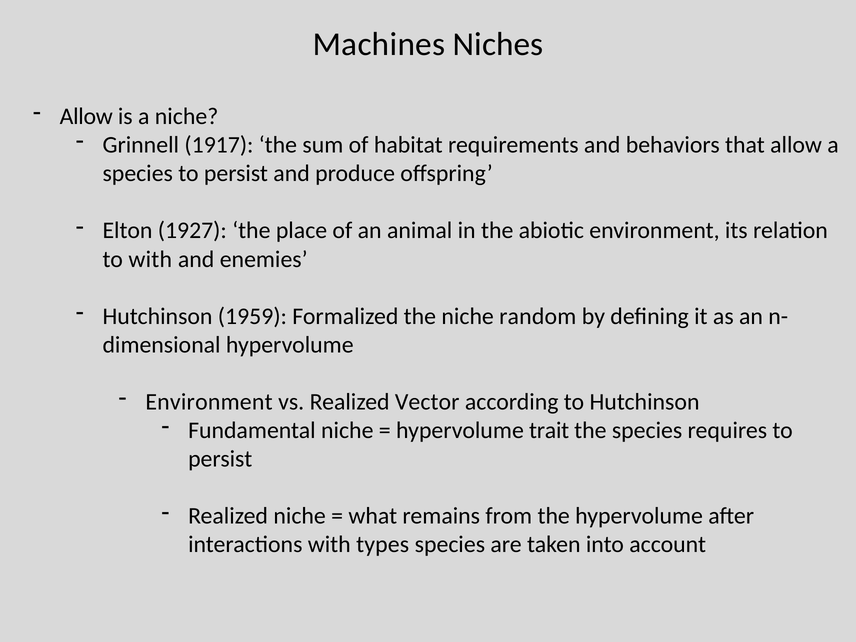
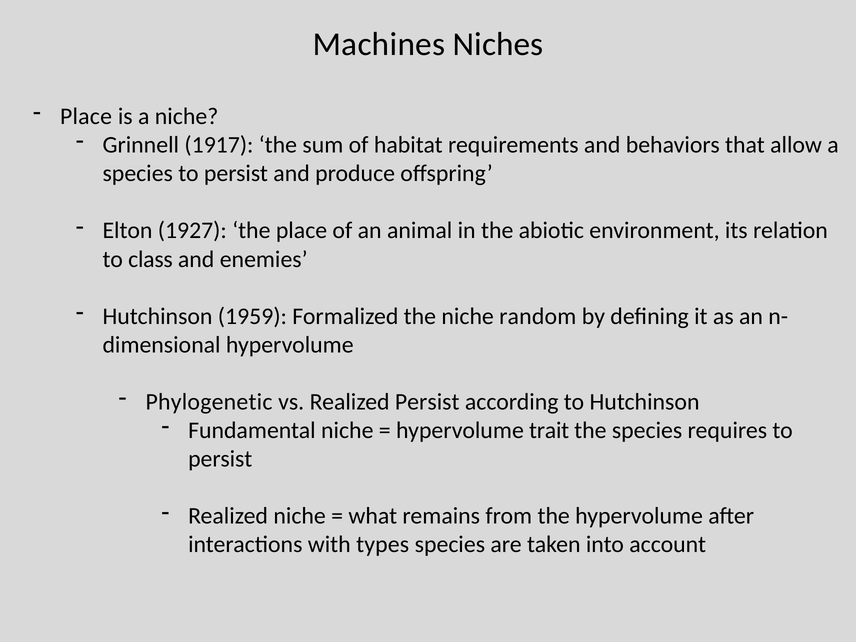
Allow at (86, 116): Allow -> Place
to with: with -> class
Environment at (209, 402): Environment -> Phylogenetic
Realized Vector: Vector -> Persist
